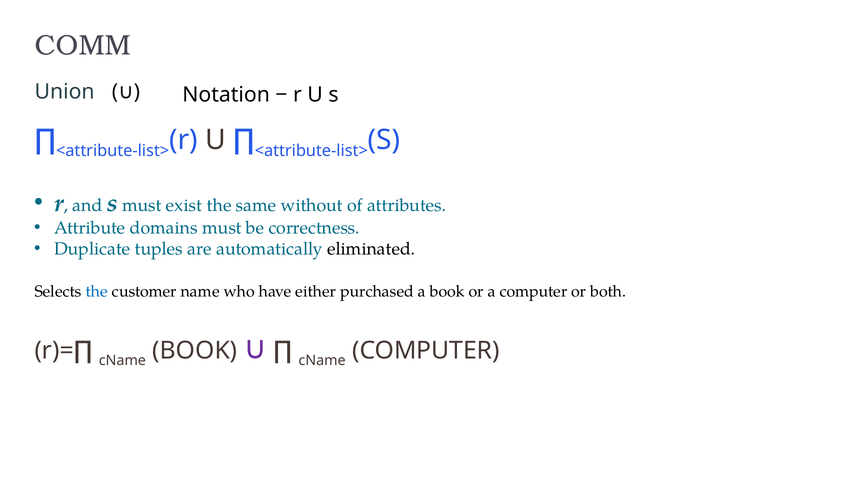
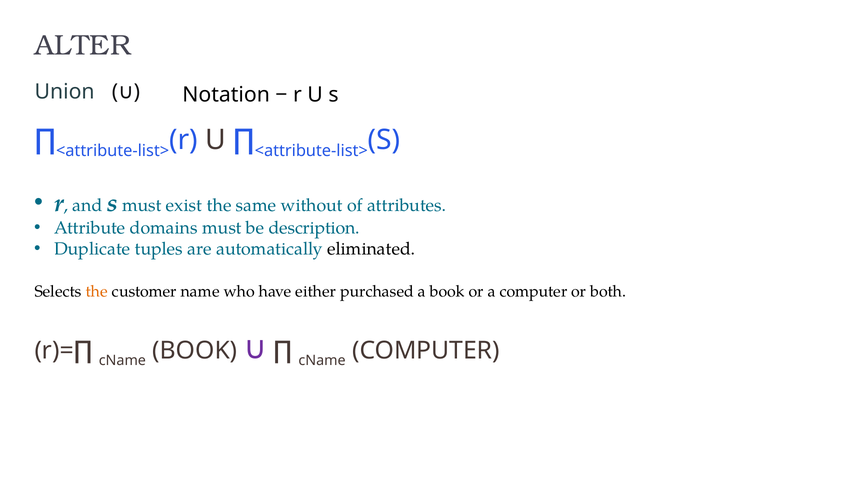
COMM: COMM -> ALTER
correctness: correctness -> description
the at (97, 292) colour: blue -> orange
